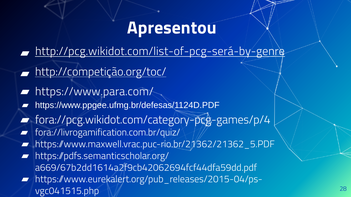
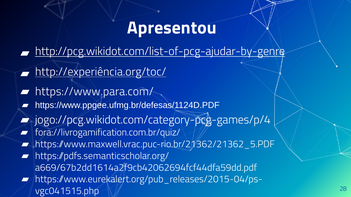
http://pcg.wikidot.com/list-of-pcg-será-by-genre: http://pcg.wikidot.com/list-of-pcg-será-by-genre -> http://pcg.wikidot.com/list-of-pcg-ajudar-by-genre
http://competição.org/toc/: http://competição.org/toc/ -> http://experiência.org/toc/
fora://pcg.wikidot.com/category-pcg-games/p/4: fora://pcg.wikidot.com/category-pcg-games/p/4 -> jogo://pcg.wikidot.com/category-pcg-games/p/4
